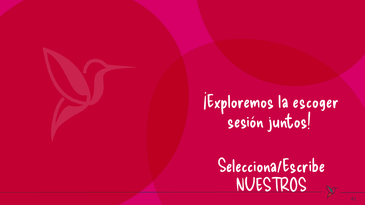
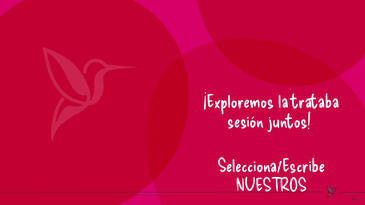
escoger: escoger -> trataba
